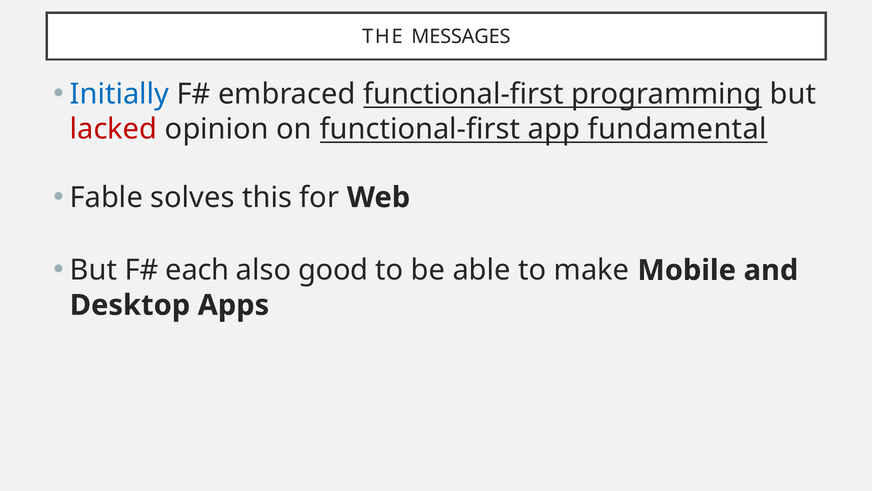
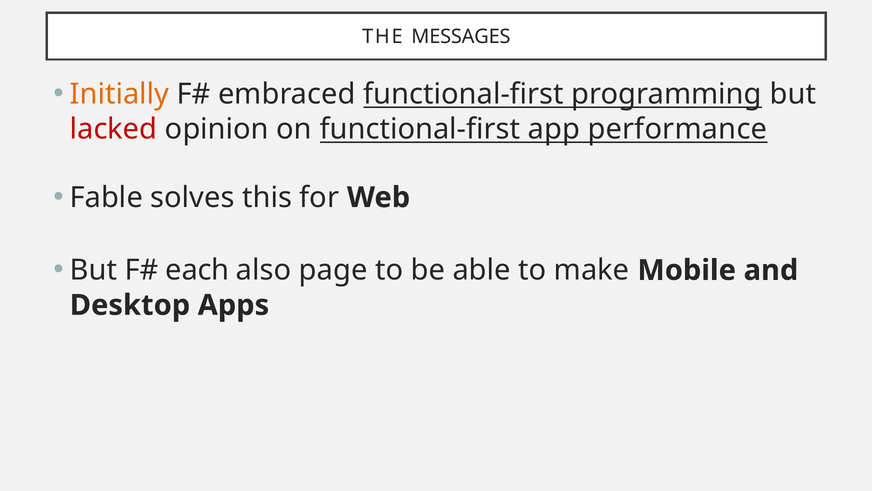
Initially colour: blue -> orange
fundamental: fundamental -> performance
good: good -> page
